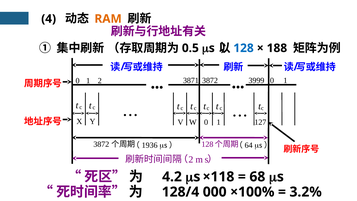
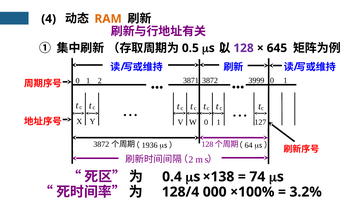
128 colour: blue -> purple
188: 188 -> 645
4.2: 4.2 -> 0.4
×118: ×118 -> ×138
68: 68 -> 74
